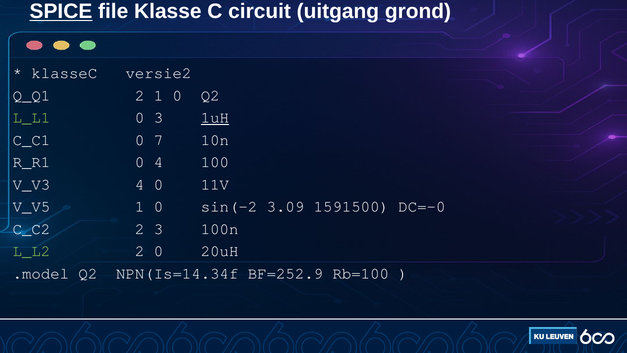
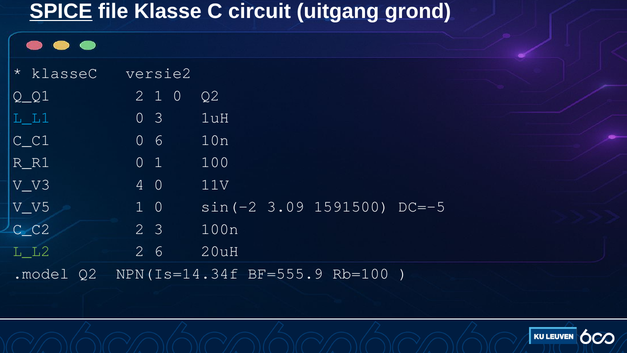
L_L1 colour: light green -> light blue
1uH underline: present -> none
0 7: 7 -> 6
0 4: 4 -> 1
DC=-0: DC=-0 -> DC=-5
2 0: 0 -> 6
BF=252.9: BF=252.9 -> BF=555.9
